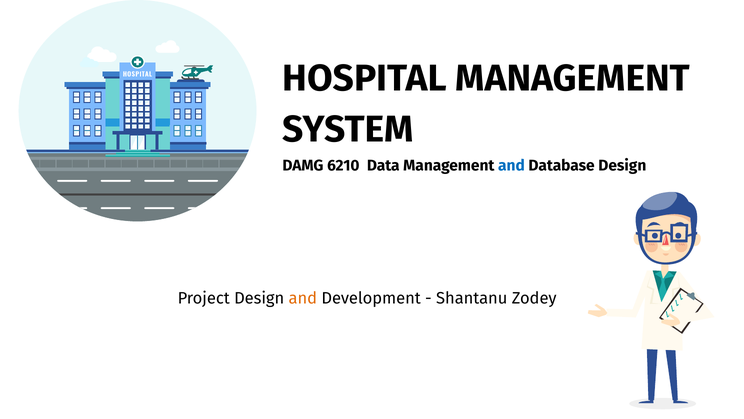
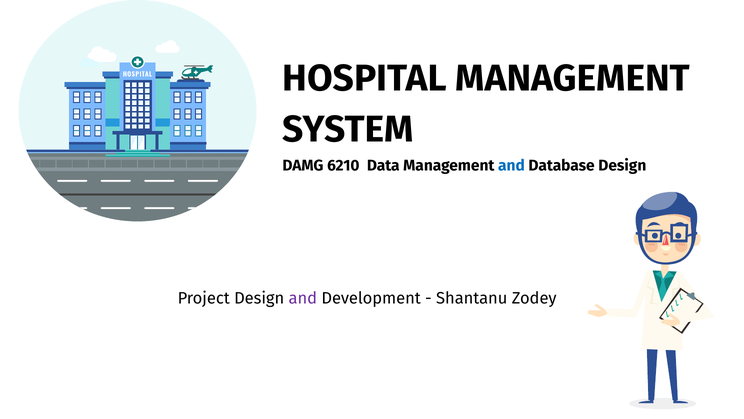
and at (303, 298) colour: orange -> purple
